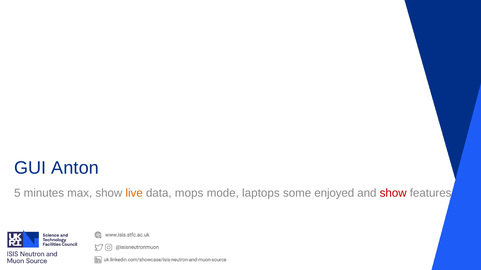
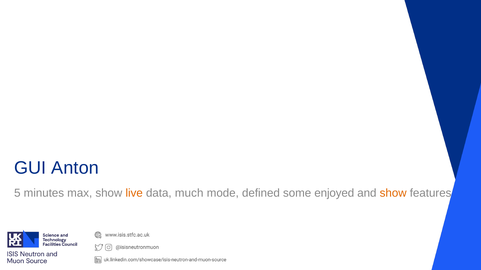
mops: mops -> much
laptops: laptops -> defined
show at (393, 193) colour: red -> orange
